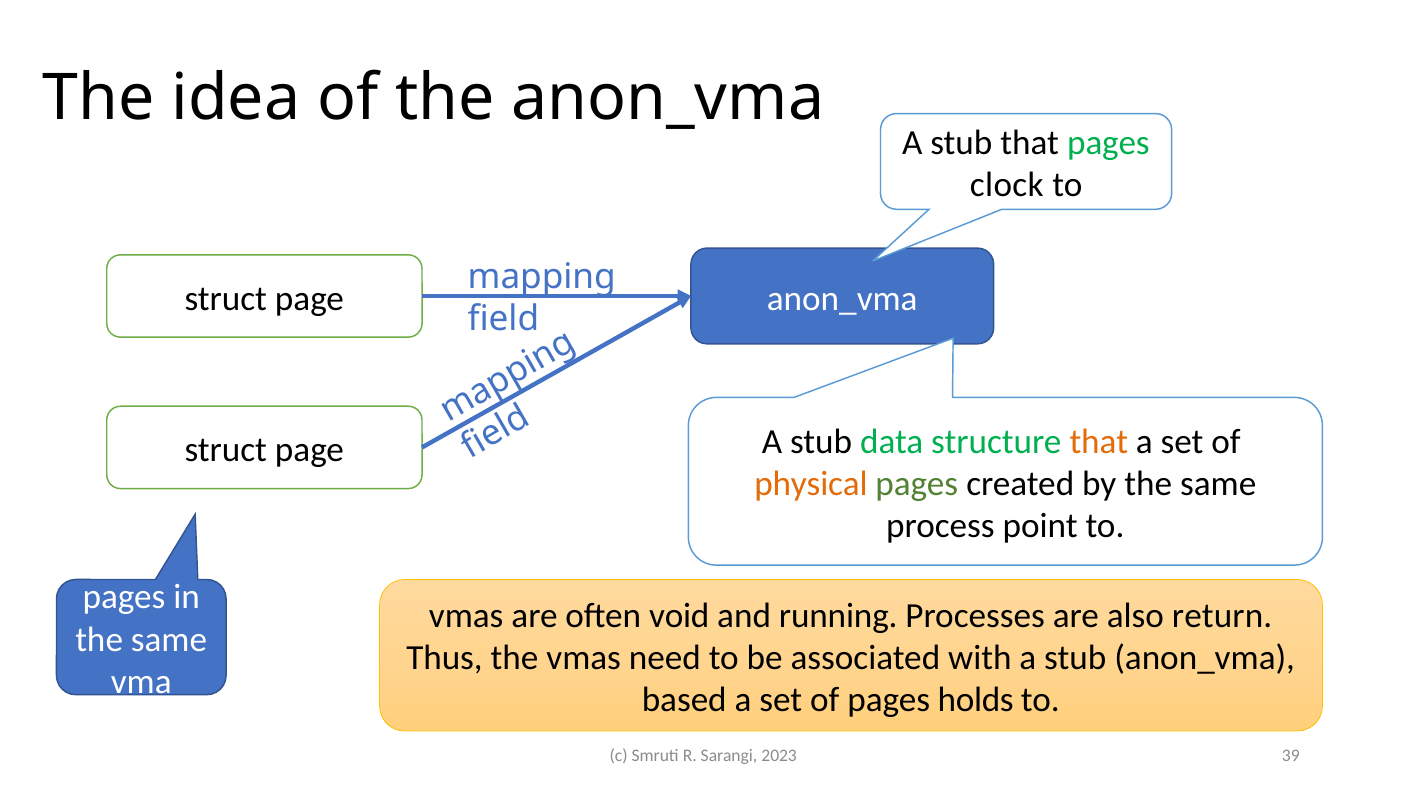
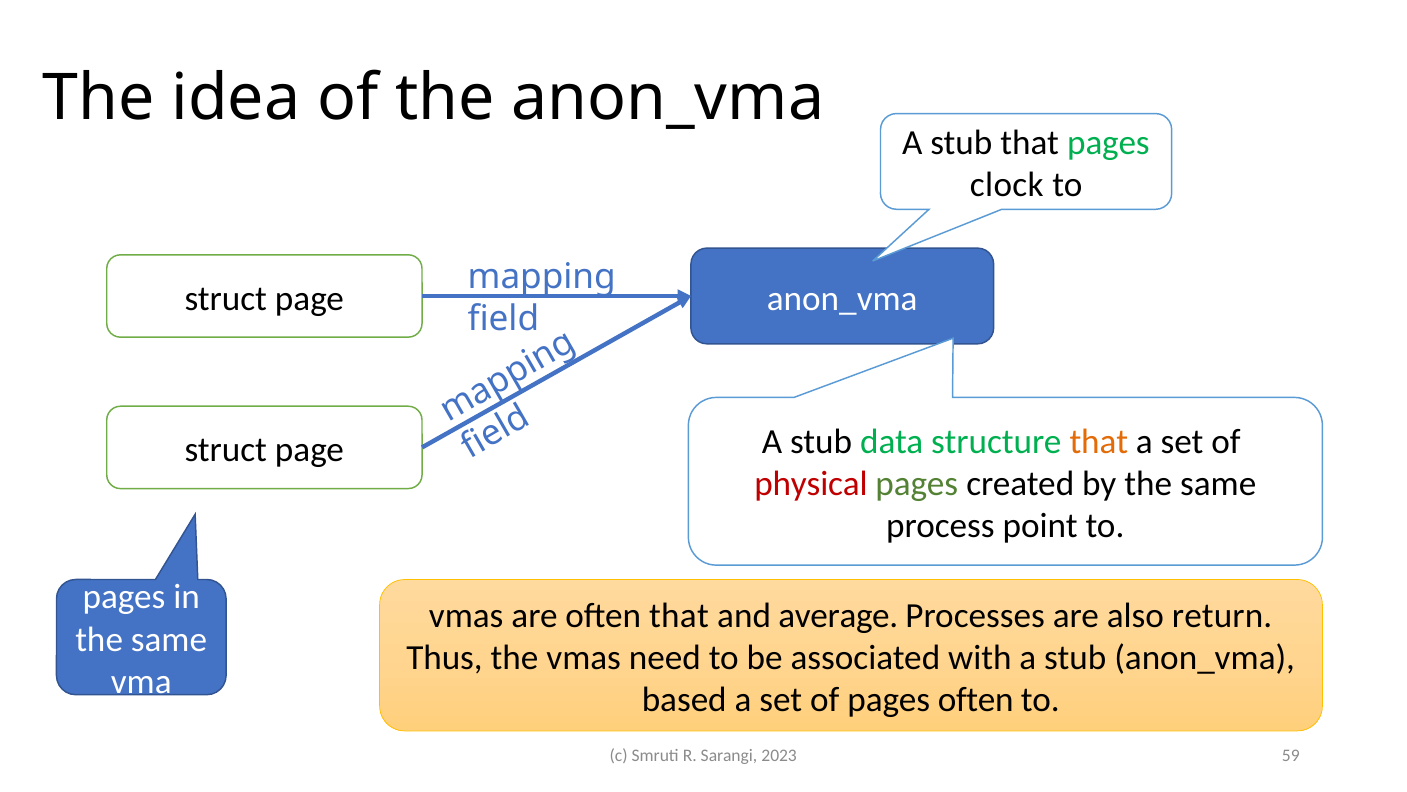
physical colour: orange -> red
often void: void -> that
running: running -> average
pages holds: holds -> often
39: 39 -> 59
